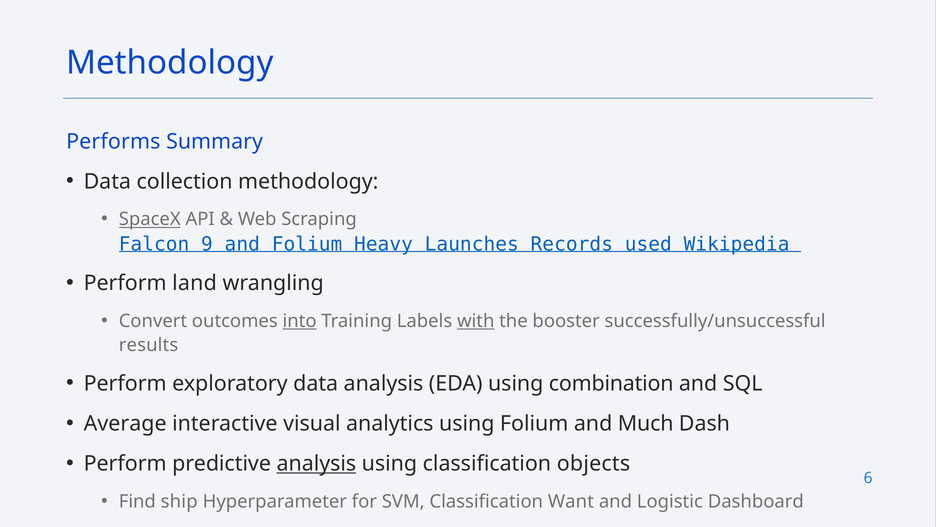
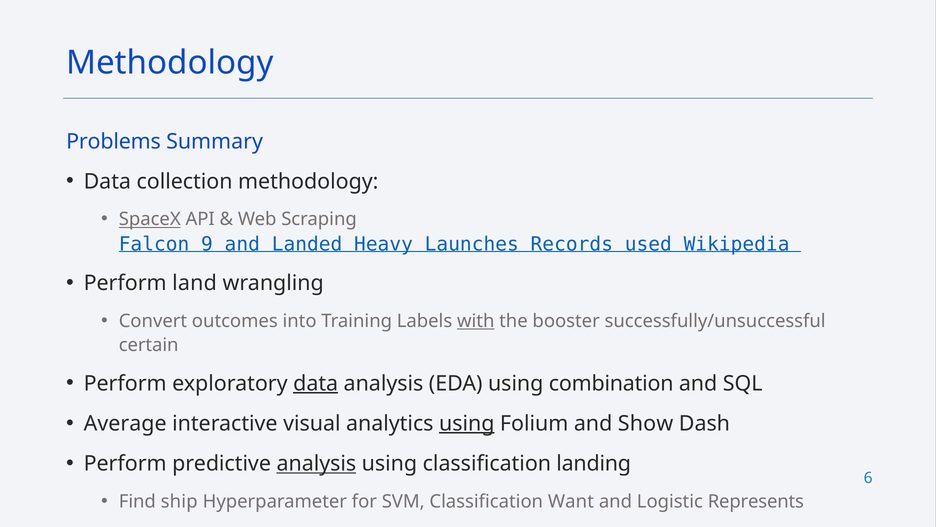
Performs: Performs -> Problems
and Folium: Folium -> Landed
into underline: present -> none
results: results -> certain
data at (316, 383) underline: none -> present
using at (467, 423) underline: none -> present
Much: Much -> Show
objects: objects -> landing
Dashboard: Dashboard -> Represents
